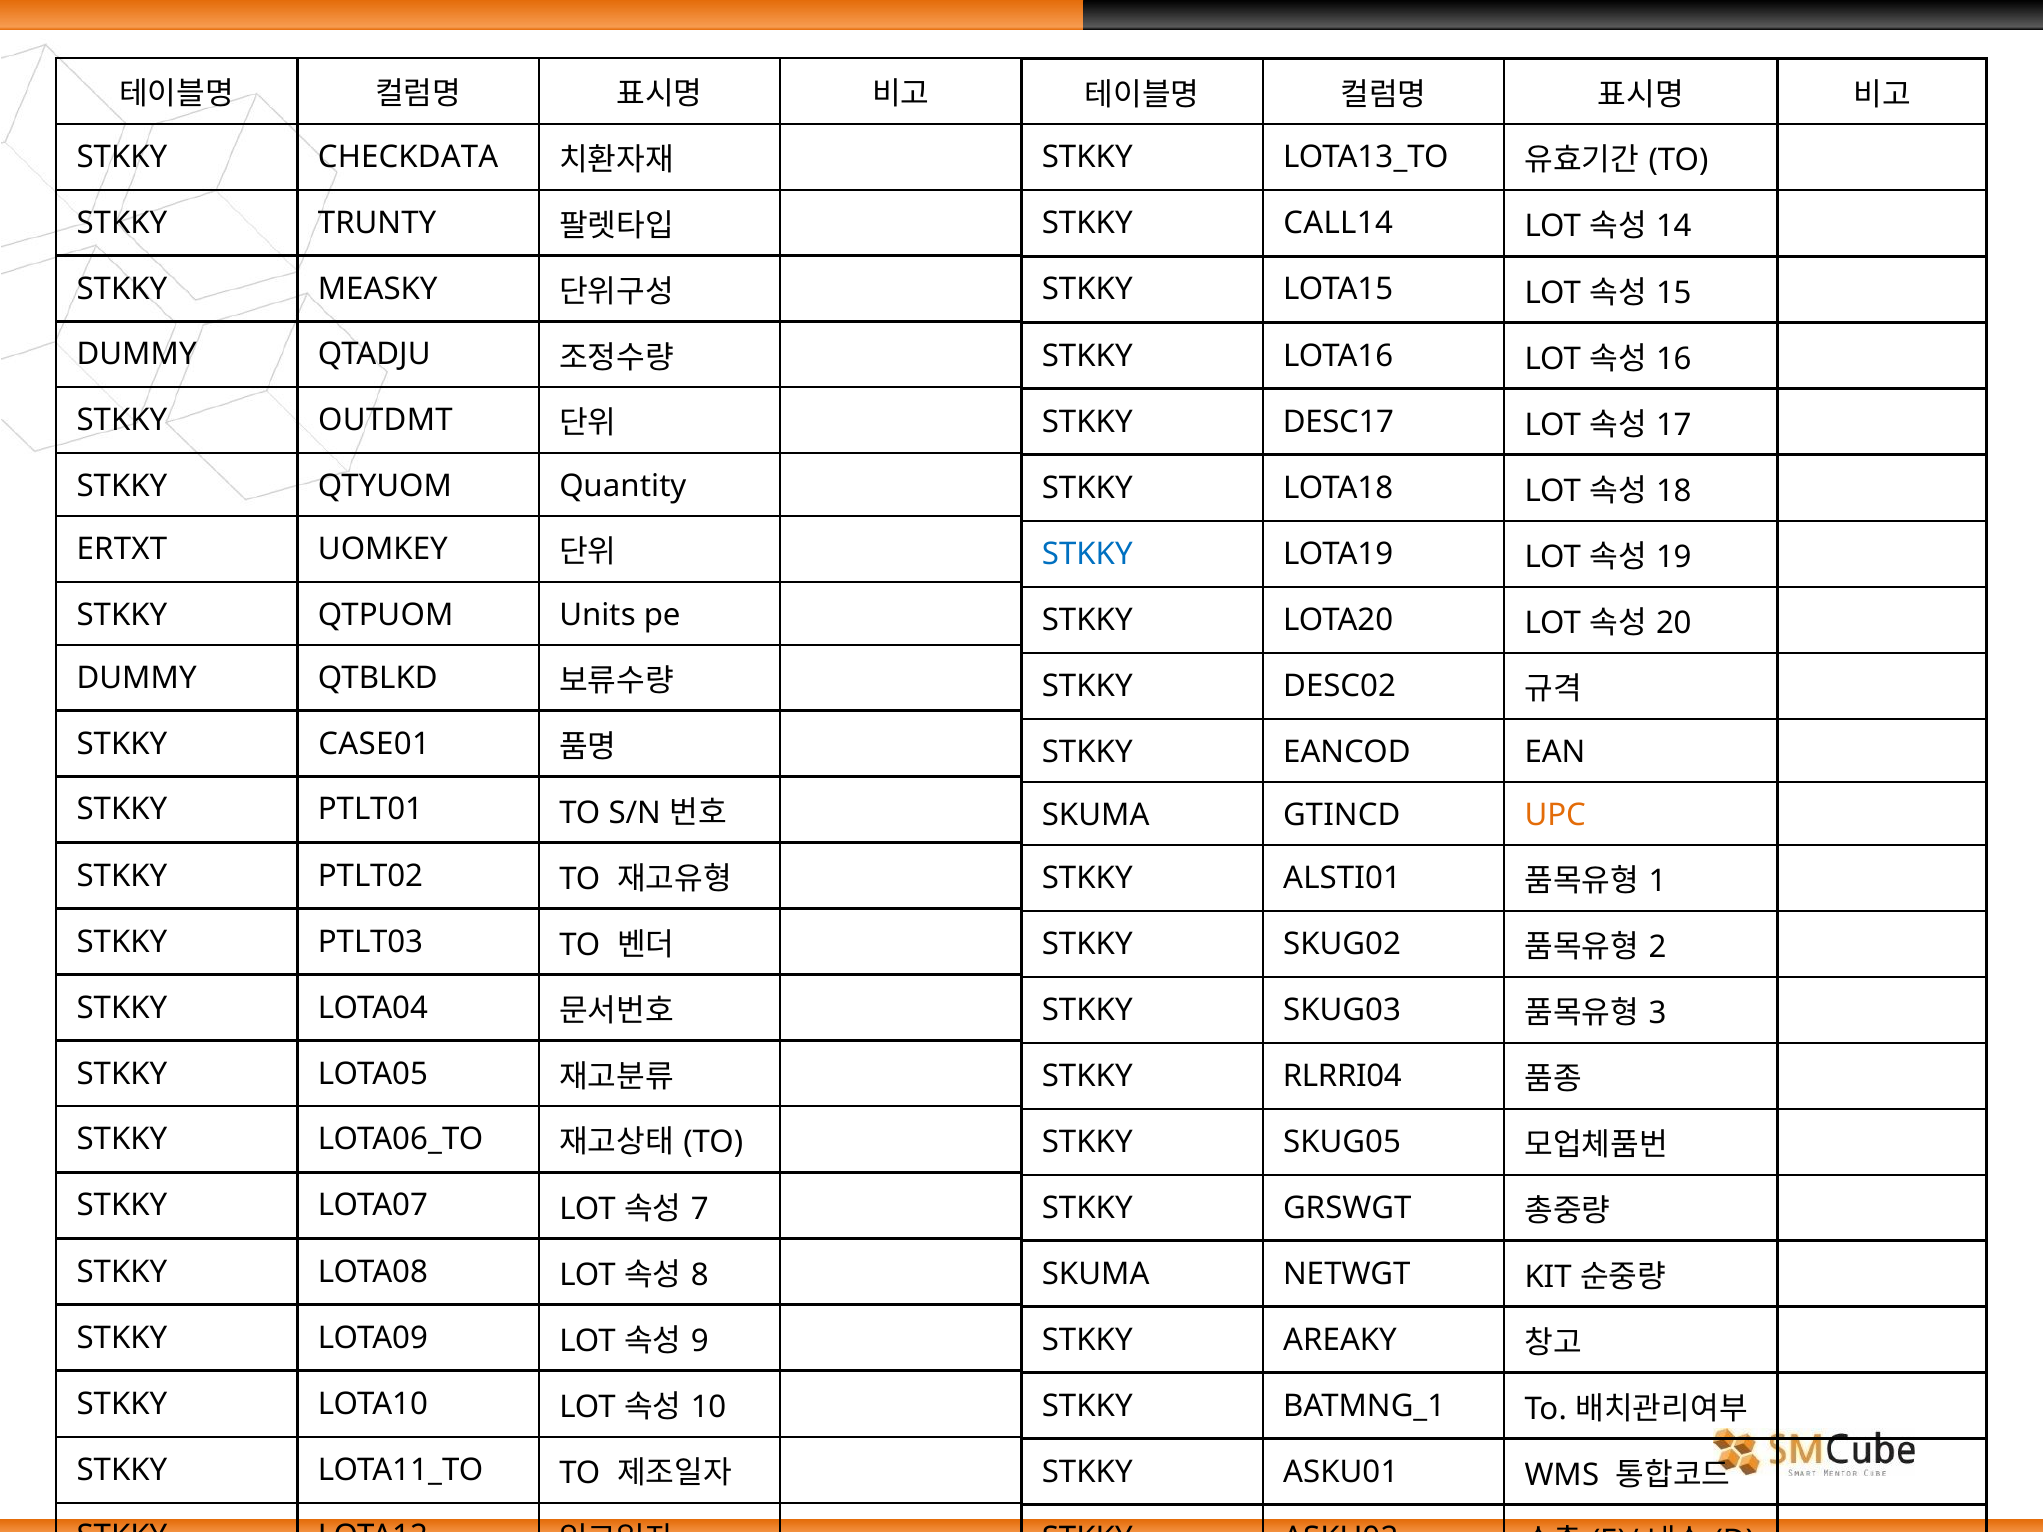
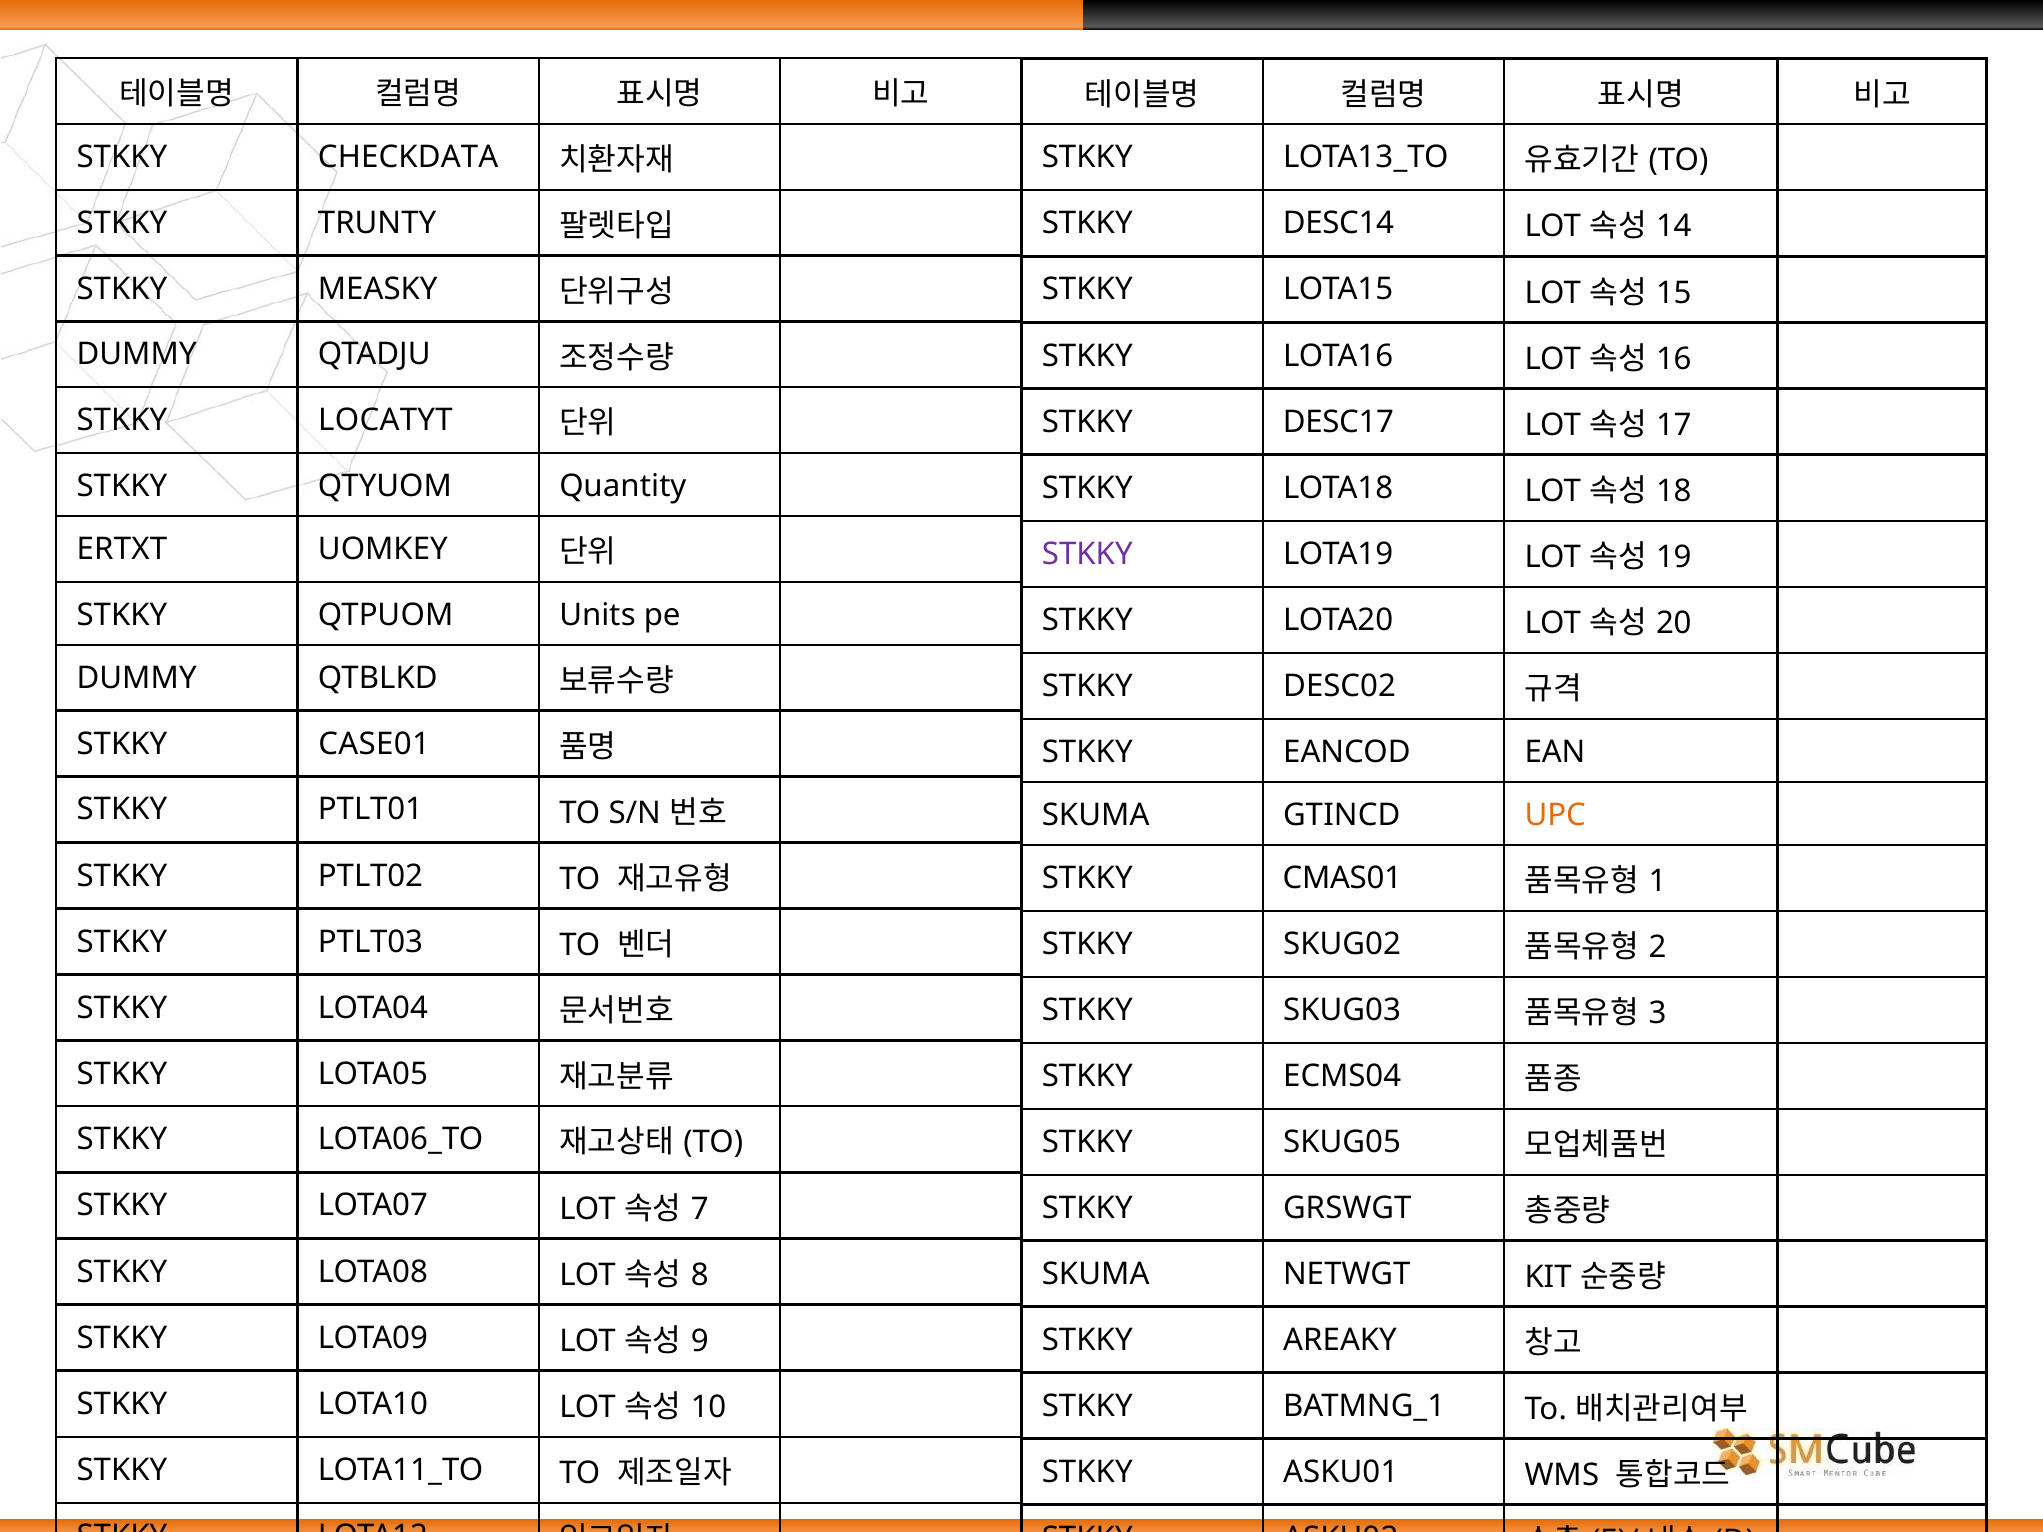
CALL14: CALL14 -> DESC14
OUTDMT: OUTDMT -> LOCATYT
STKKY at (1087, 554) colour: blue -> purple
ALSTI01: ALSTI01 -> CMAS01
RLRRI04: RLRRI04 -> ECMS04
